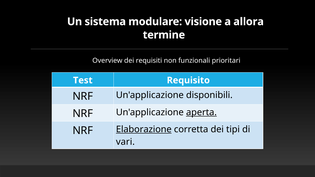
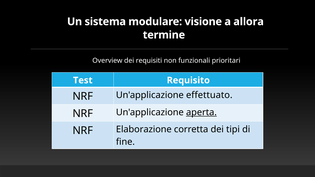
disponibili: disponibili -> effettuato
Elaborazione underline: present -> none
vari: vari -> fine
